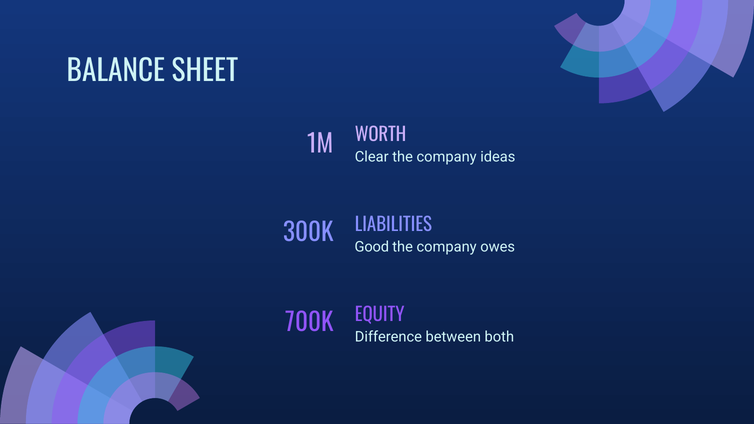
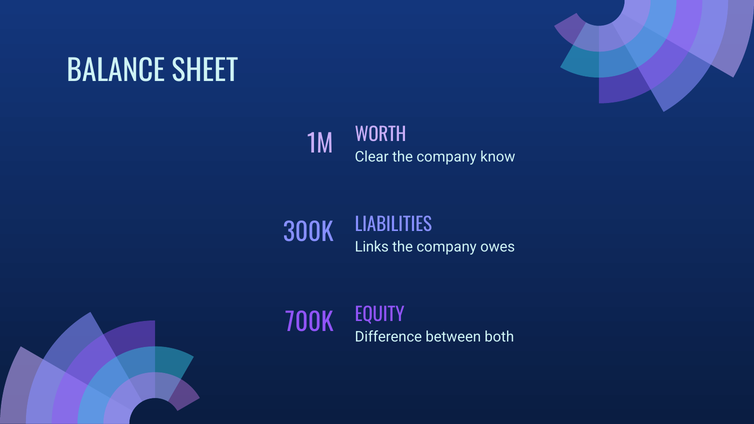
ideas: ideas -> know
Good: Good -> Links
